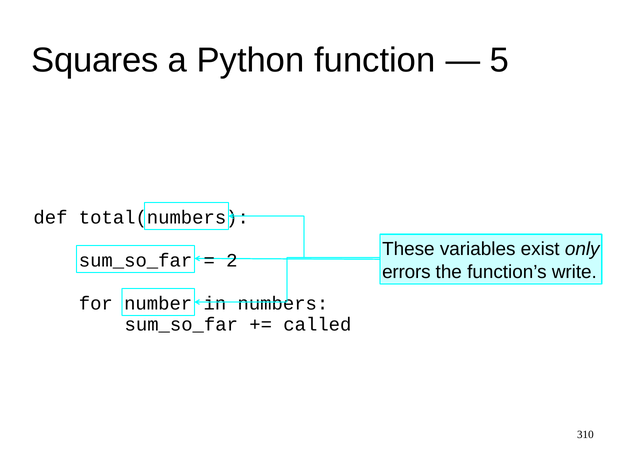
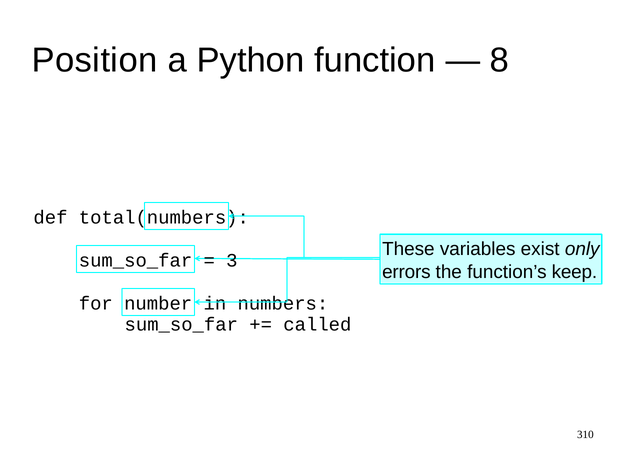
Squares: Squares -> Position
5: 5 -> 8
2: 2 -> 3
write: write -> keep
